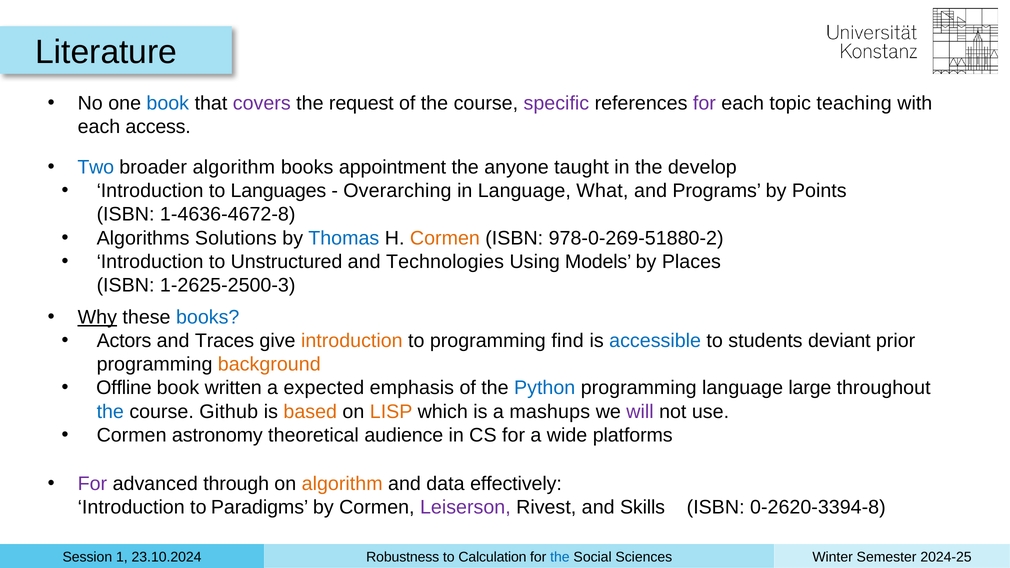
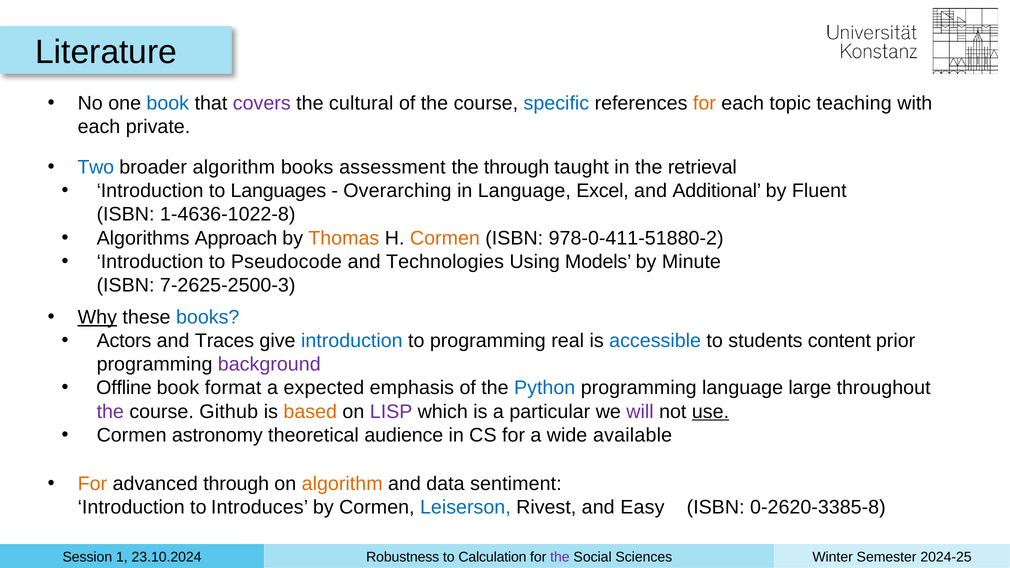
request: request -> cultural
specific colour: purple -> blue
for at (704, 103) colour: purple -> orange
access: access -> private
appointment: appointment -> assessment
the anyone: anyone -> through
develop: develop -> retrieval
What: What -> Excel
Programs: Programs -> Additional
Points: Points -> Fluent
1-4636-4672-8: 1-4636-4672-8 -> 1-4636-1022-8
Solutions: Solutions -> Approach
Thomas colour: blue -> orange
978-0-269-51880-2: 978-0-269-51880-2 -> 978-0-411-51880-2
Unstructured: Unstructured -> Pseudocode
Places: Places -> Minute
1-2625-2500-3: 1-2625-2500-3 -> 7-2625-2500-3
introduction at (352, 341) colour: orange -> blue
find: find -> real
deviant: deviant -> content
background colour: orange -> purple
written: written -> format
the at (110, 412) colour: blue -> purple
LISP colour: orange -> purple
mashups: mashups -> particular
use underline: none -> present
platforms: platforms -> available
For at (92, 484) colour: purple -> orange
effectively: effectively -> sentiment
Paradigms: Paradigms -> Introduces
Leiserson colour: purple -> blue
Skills: Skills -> Easy
0-2620-3394-8: 0-2620-3394-8 -> 0-2620-3385-8
the at (560, 557) colour: blue -> purple
